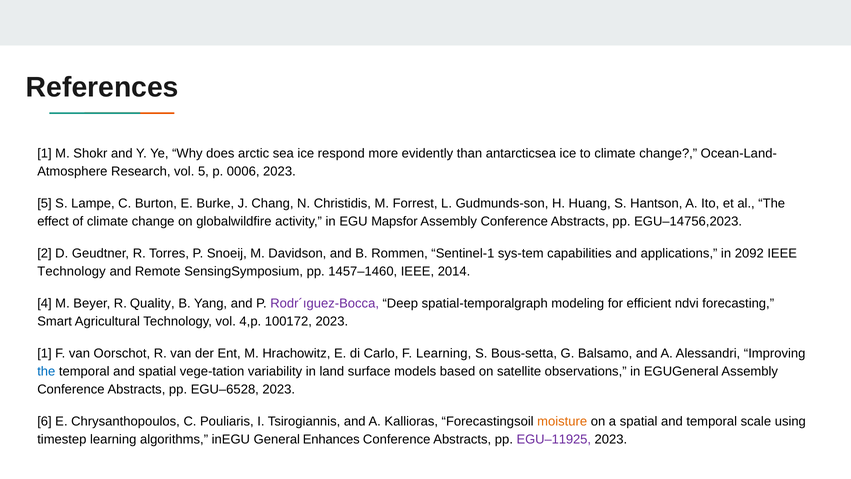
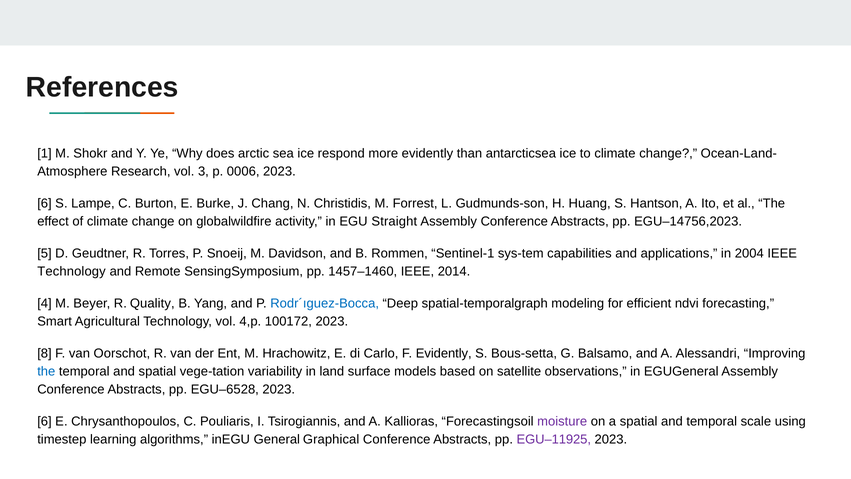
vol 5: 5 -> 3
5 at (44, 203): 5 -> 6
Mapsfor: Mapsfor -> Straight
2: 2 -> 5
2092: 2092 -> 2004
Rodr´ıguez-Bocca colour: purple -> blue
1 at (44, 353): 1 -> 8
F Learning: Learning -> Evidently
moisture colour: orange -> purple
Enhances: Enhances -> Graphical
